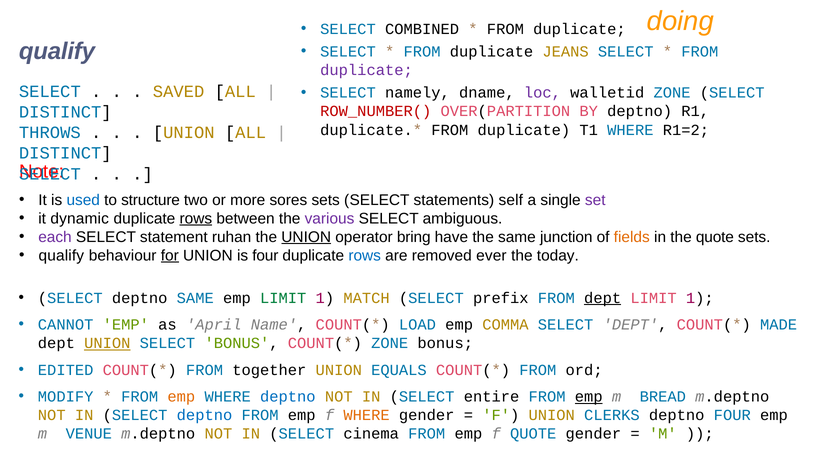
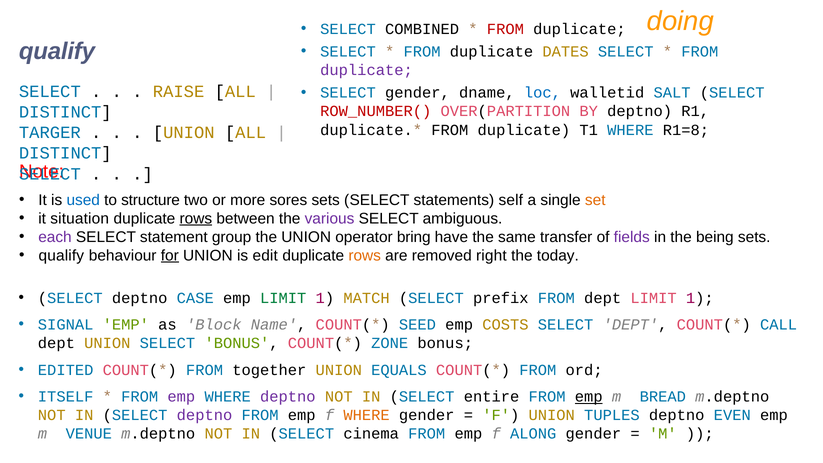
FROM at (505, 29) colour: black -> red
JEANS: JEANS -> DATES
SELECT namely: namely -> gender
loc colour: purple -> blue
walletid ZONE: ZONE -> SALT
SAVED: SAVED -> RAISE
R1=2: R1=2 -> R1=8
THROWS: THROWS -> TARGER
set colour: purple -> orange
dynamic: dynamic -> situation
ruhan: ruhan -> group
UNION at (306, 237) underline: present -> none
junction: junction -> transfer
fields colour: orange -> purple
the quote: quote -> being
is four: four -> edit
rows at (365, 256) colour: blue -> orange
ever: ever -> right
deptno SAME: SAME -> CASE
dept at (603, 298) underline: present -> none
CANNOT: CANNOT -> SIGNAL
April: April -> Block
LOAD: LOAD -> SEED
COMMA: COMMA -> COSTS
MADE: MADE -> CALL
UNION at (107, 343) underline: present -> none
MODIFY: MODIFY -> ITSELF
emp at (181, 397) colour: orange -> purple
deptno at (288, 397) colour: blue -> purple
deptno at (205, 415) colour: blue -> purple
CLERKS: CLERKS -> TUPLES
deptno FOUR: FOUR -> EVEN
f QUOTE: QUOTE -> ALONG
